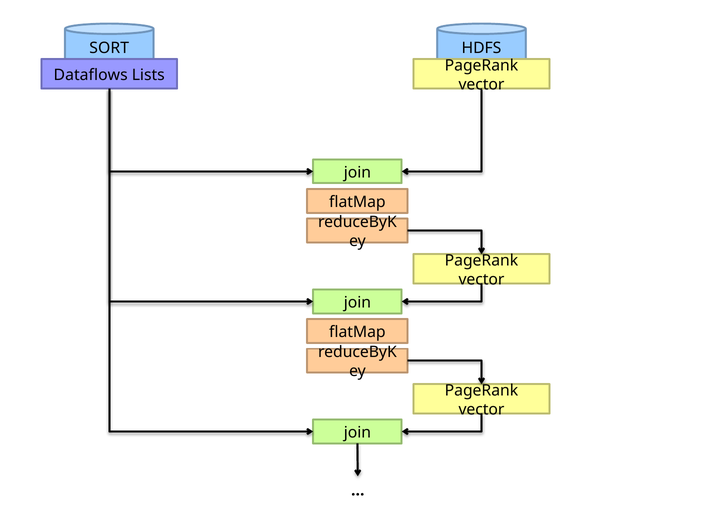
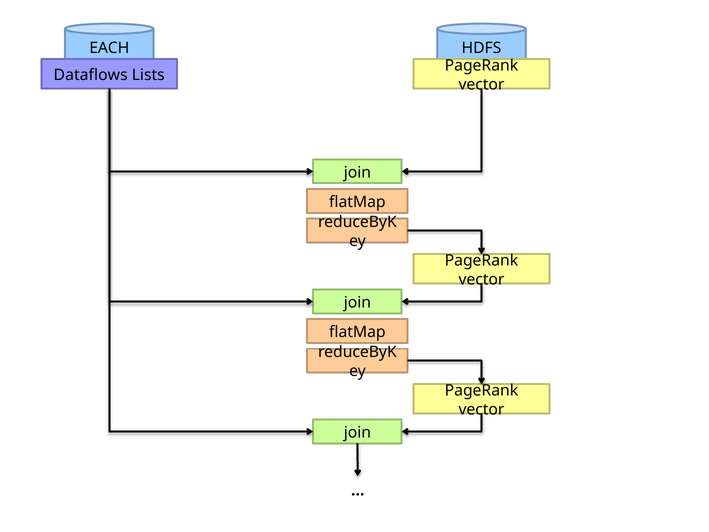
SORT: SORT -> EACH
